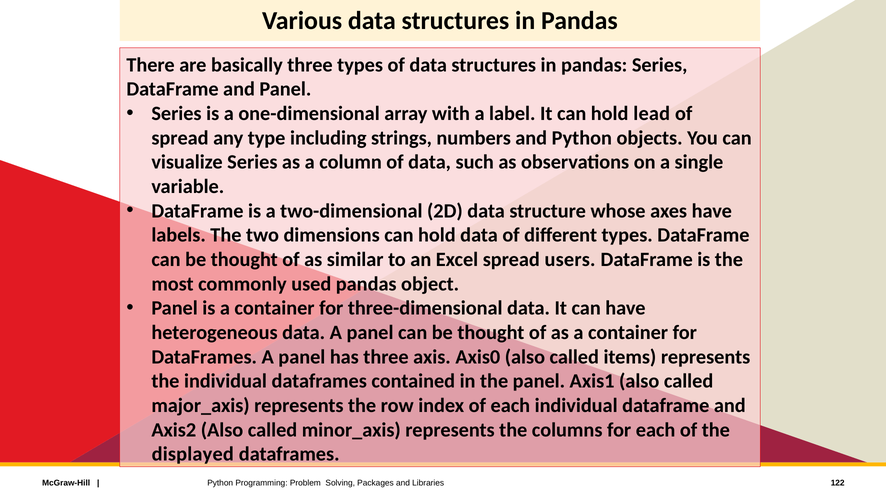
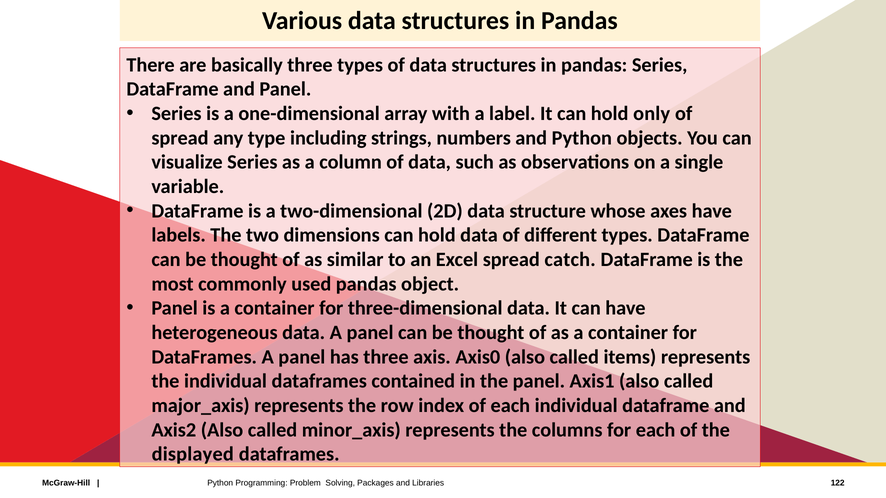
lead: lead -> only
users: users -> catch
